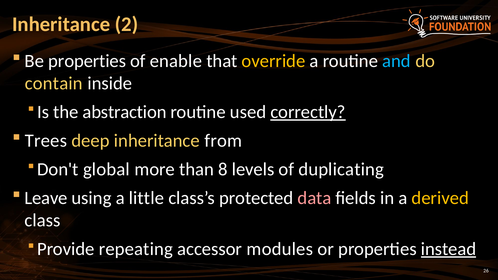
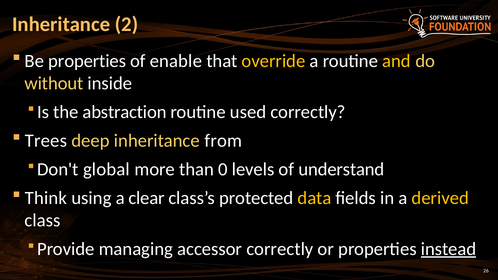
and colour: light blue -> yellow
contain: contain -> without
correctly at (308, 112) underline: present -> none
8: 8 -> 0
duplicating: duplicating -> understand
Leave: Leave -> Think
little: little -> clear
data colour: pink -> yellow
repeating: repeating -> managing
accessor modules: modules -> correctly
